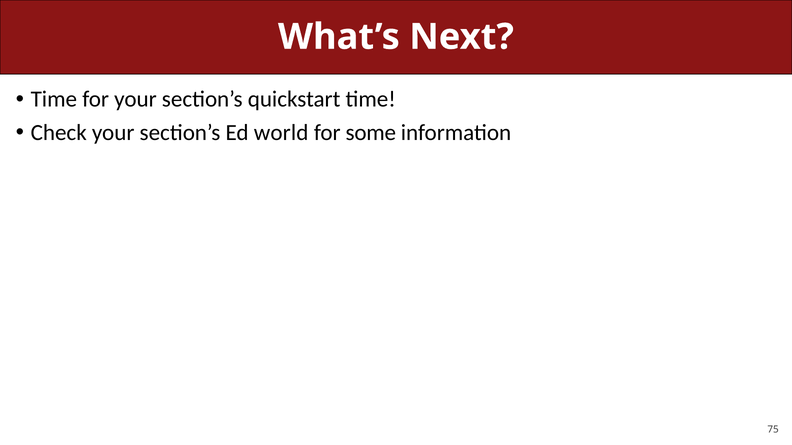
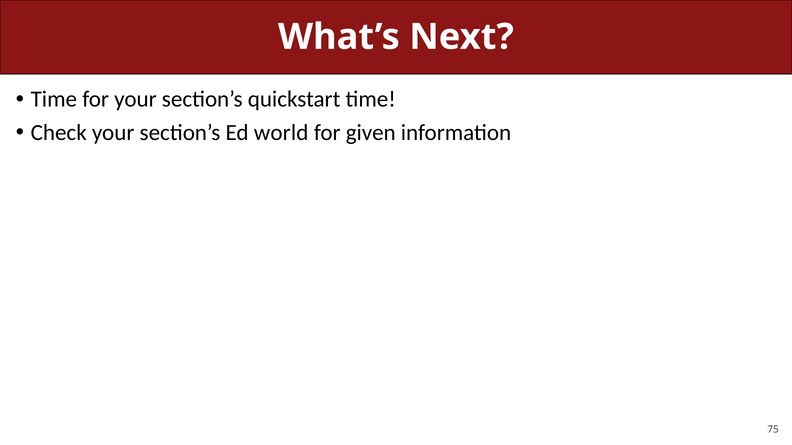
some: some -> given
